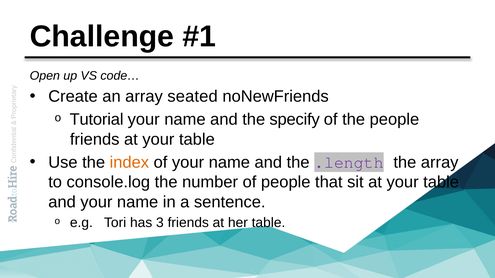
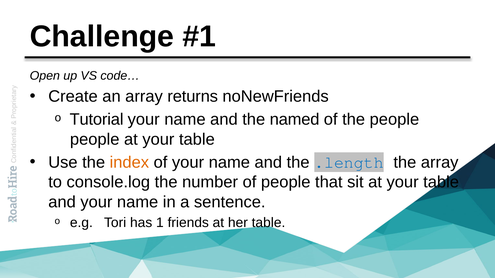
seated: seated -> returns
specify: specify -> named
friends at (95, 140): friends -> people
.length colour: purple -> blue
3: 3 -> 1
